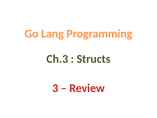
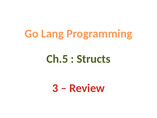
Ch.3: Ch.3 -> Ch.5
